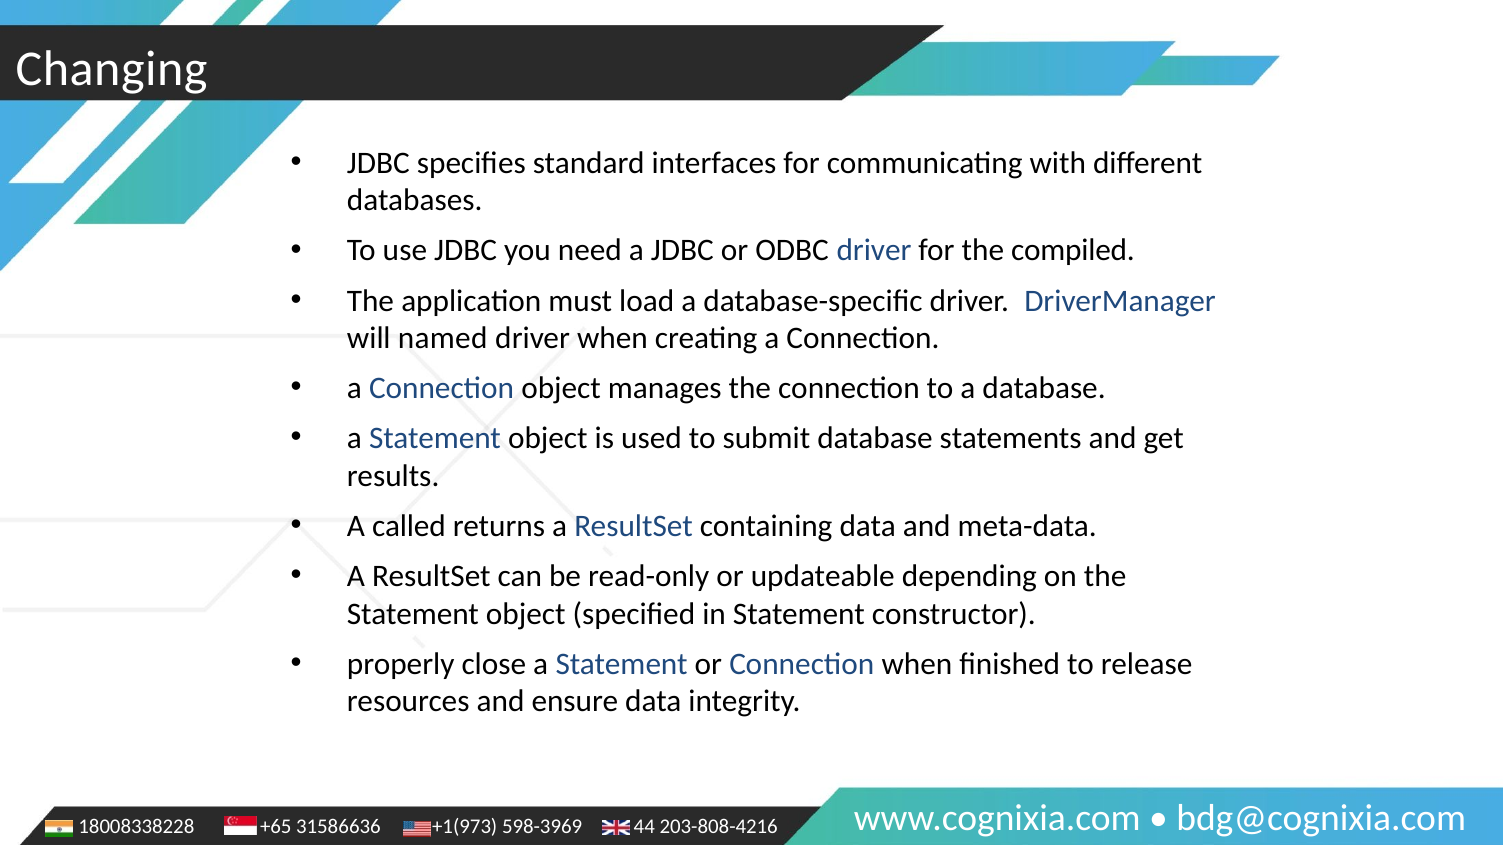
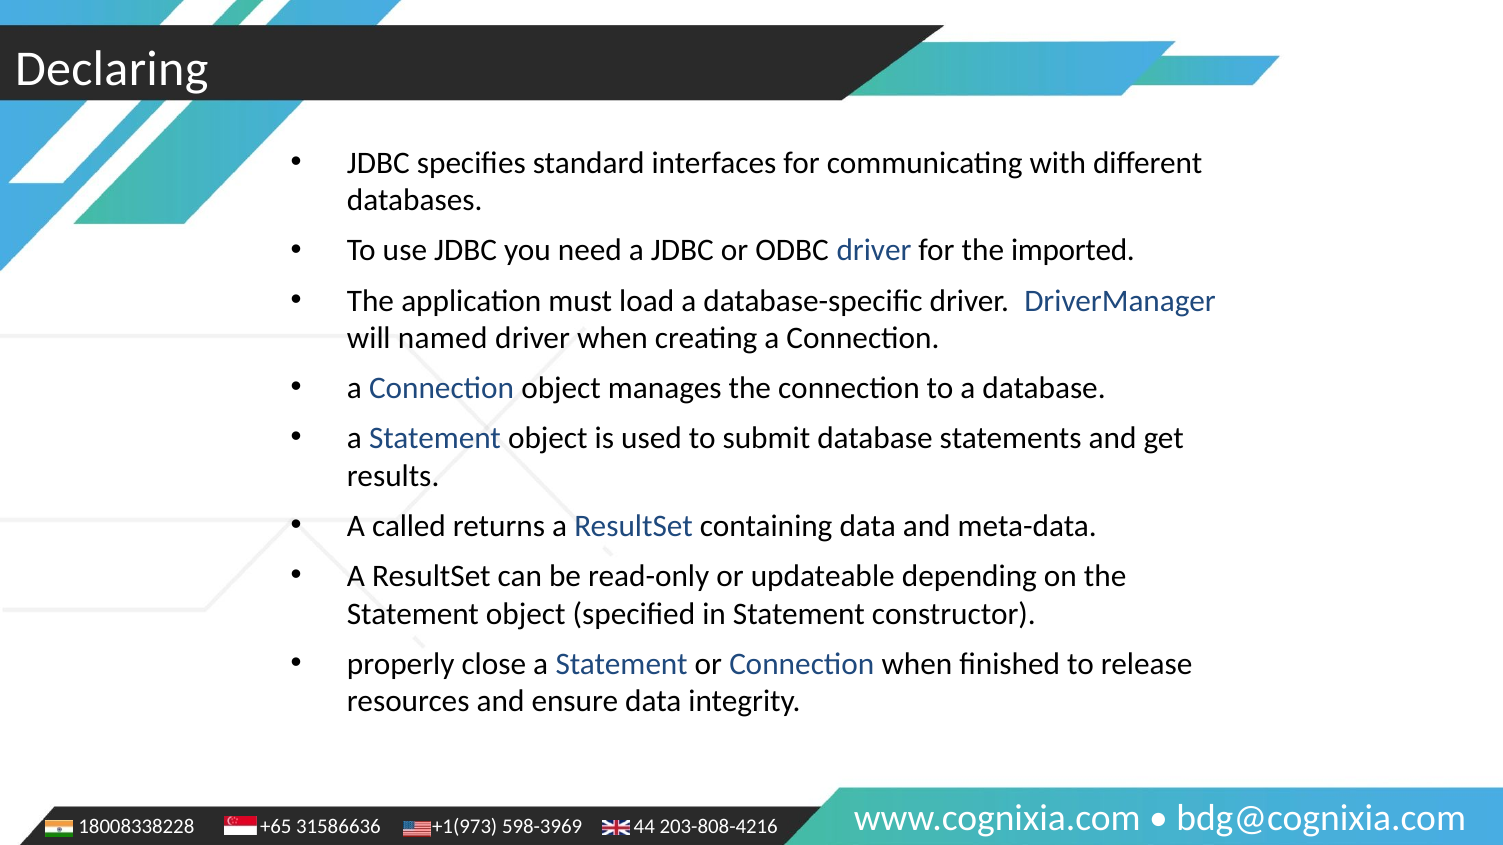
Changing: Changing -> Declaring
compiled: compiled -> imported
